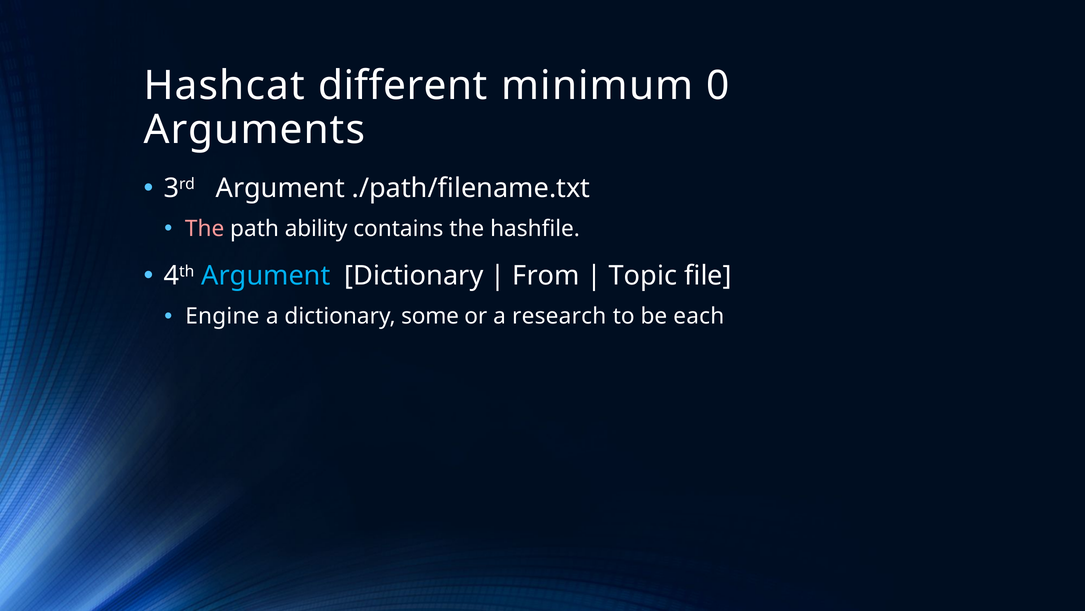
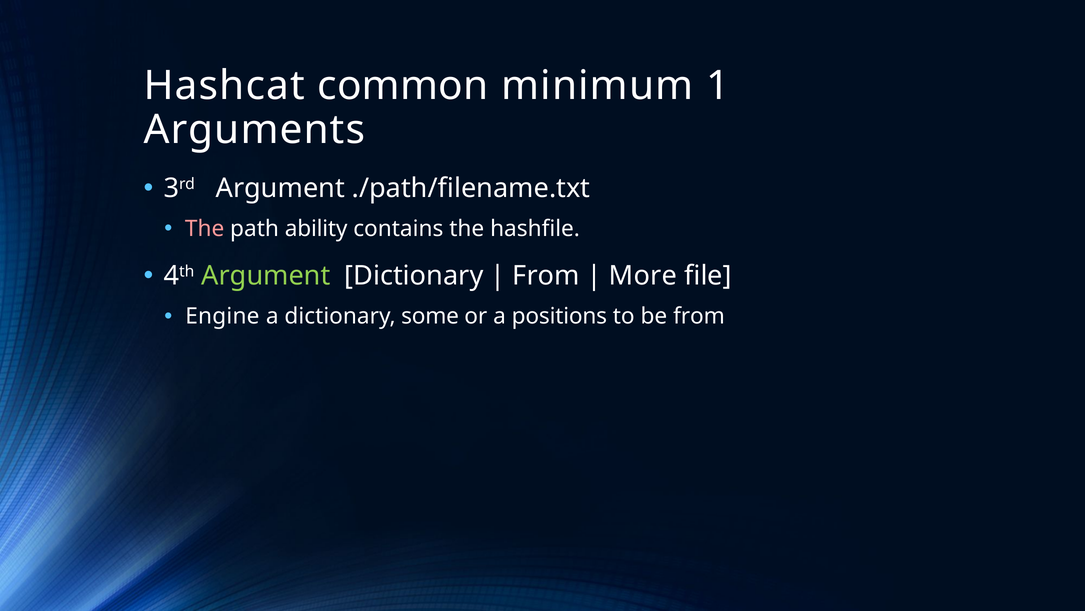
different: different -> common
0: 0 -> 1
Argument at (266, 276) colour: light blue -> light green
Topic: Topic -> More
research: research -> positions
be each: each -> from
